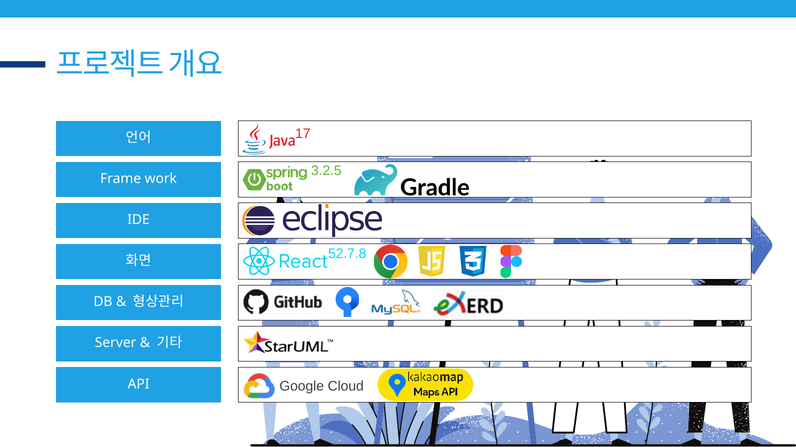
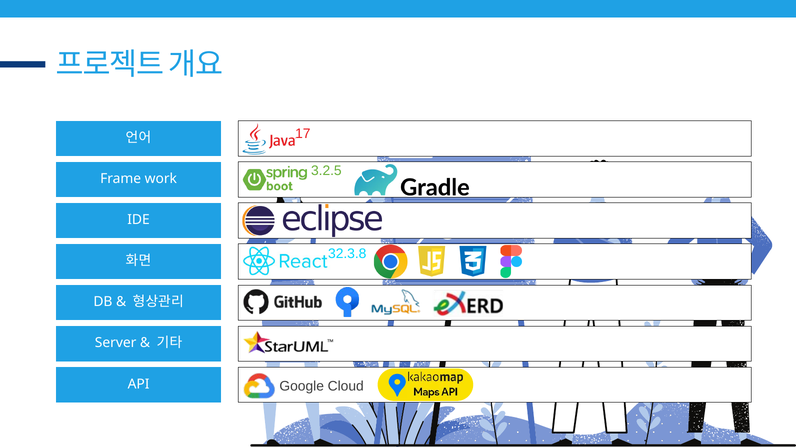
52.7.8: 52.7.8 -> 32.3.8
